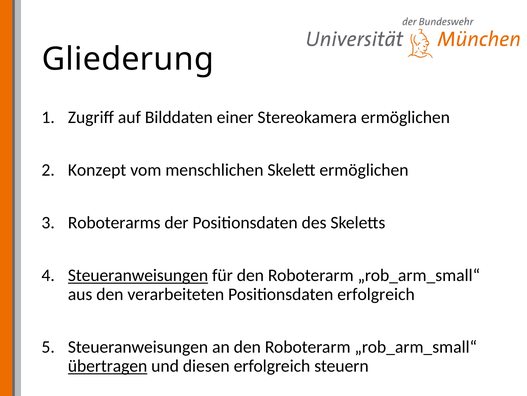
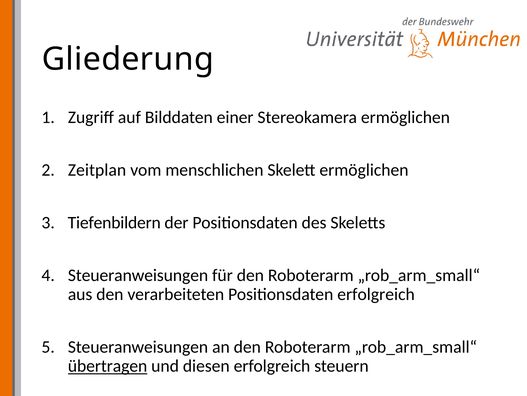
Konzept: Konzept -> Zeitplan
Roboterarms: Roboterarms -> Tiefenbildern
Steueranweisungen at (138, 275) underline: present -> none
